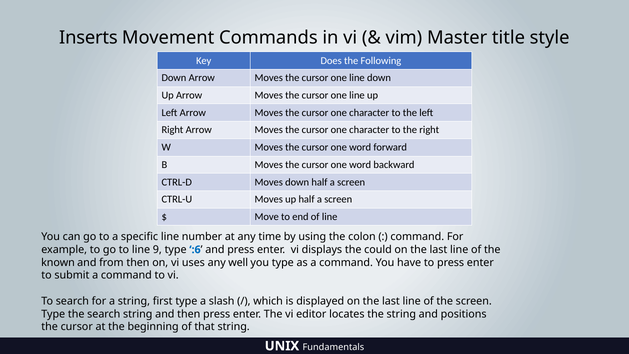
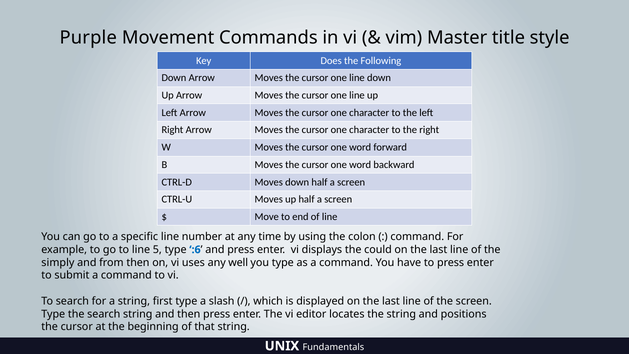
Inserts: Inserts -> Purple
9: 9 -> 5
known: known -> simply
